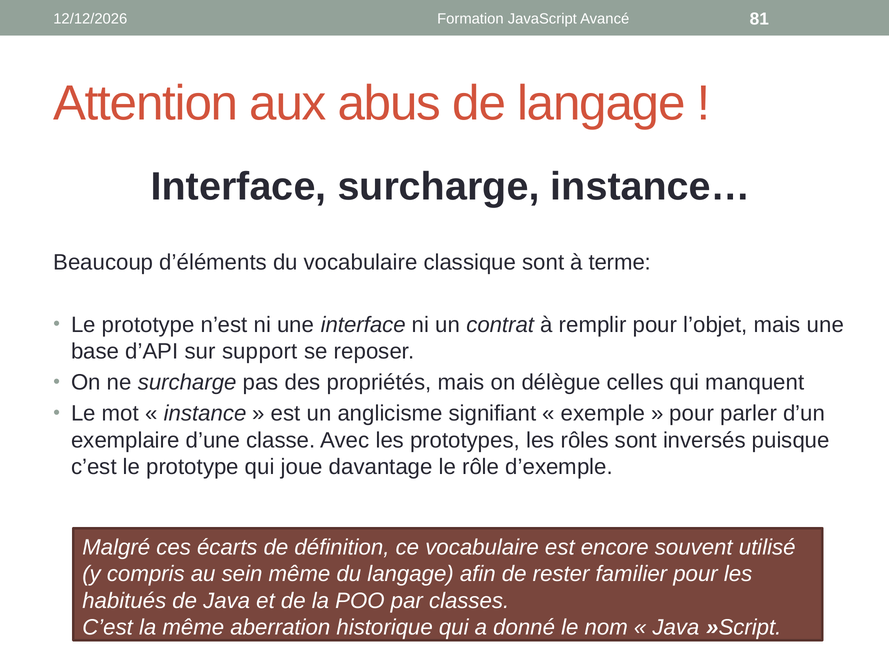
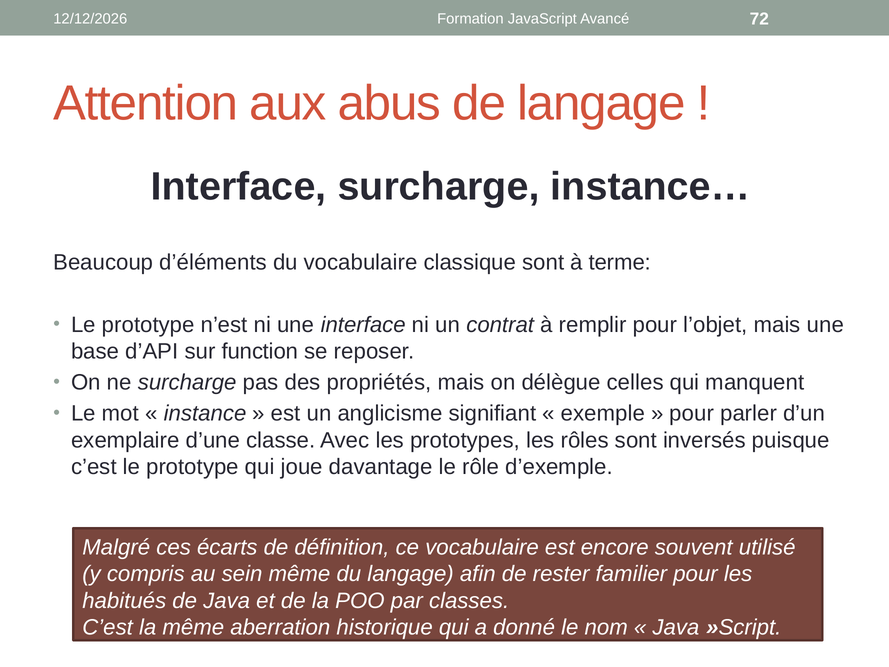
81: 81 -> 72
support: support -> function
